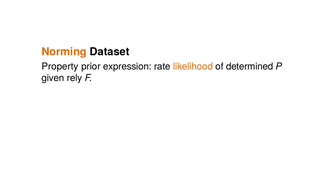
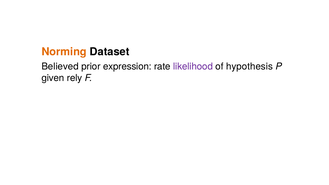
Property: Property -> Believed
likelihood colour: orange -> purple
determined: determined -> hypothesis
